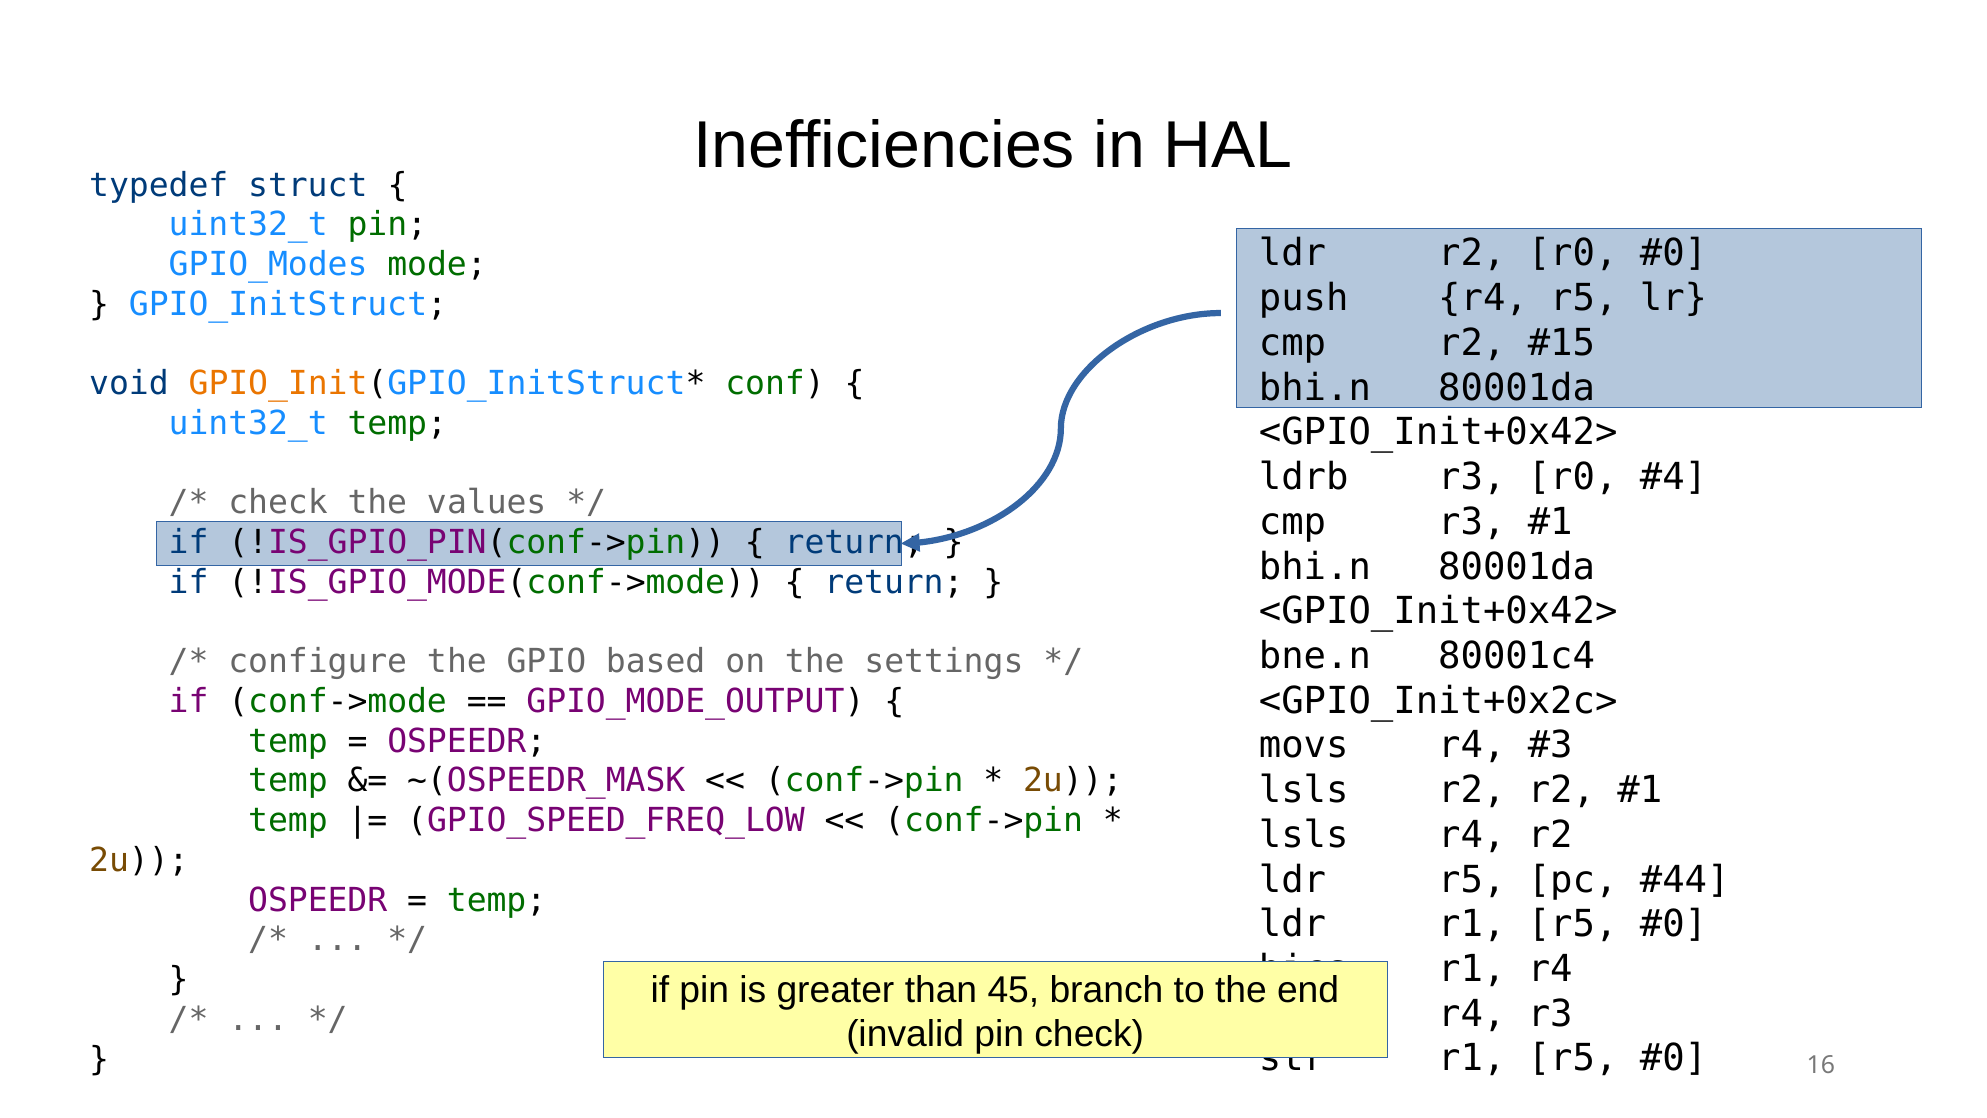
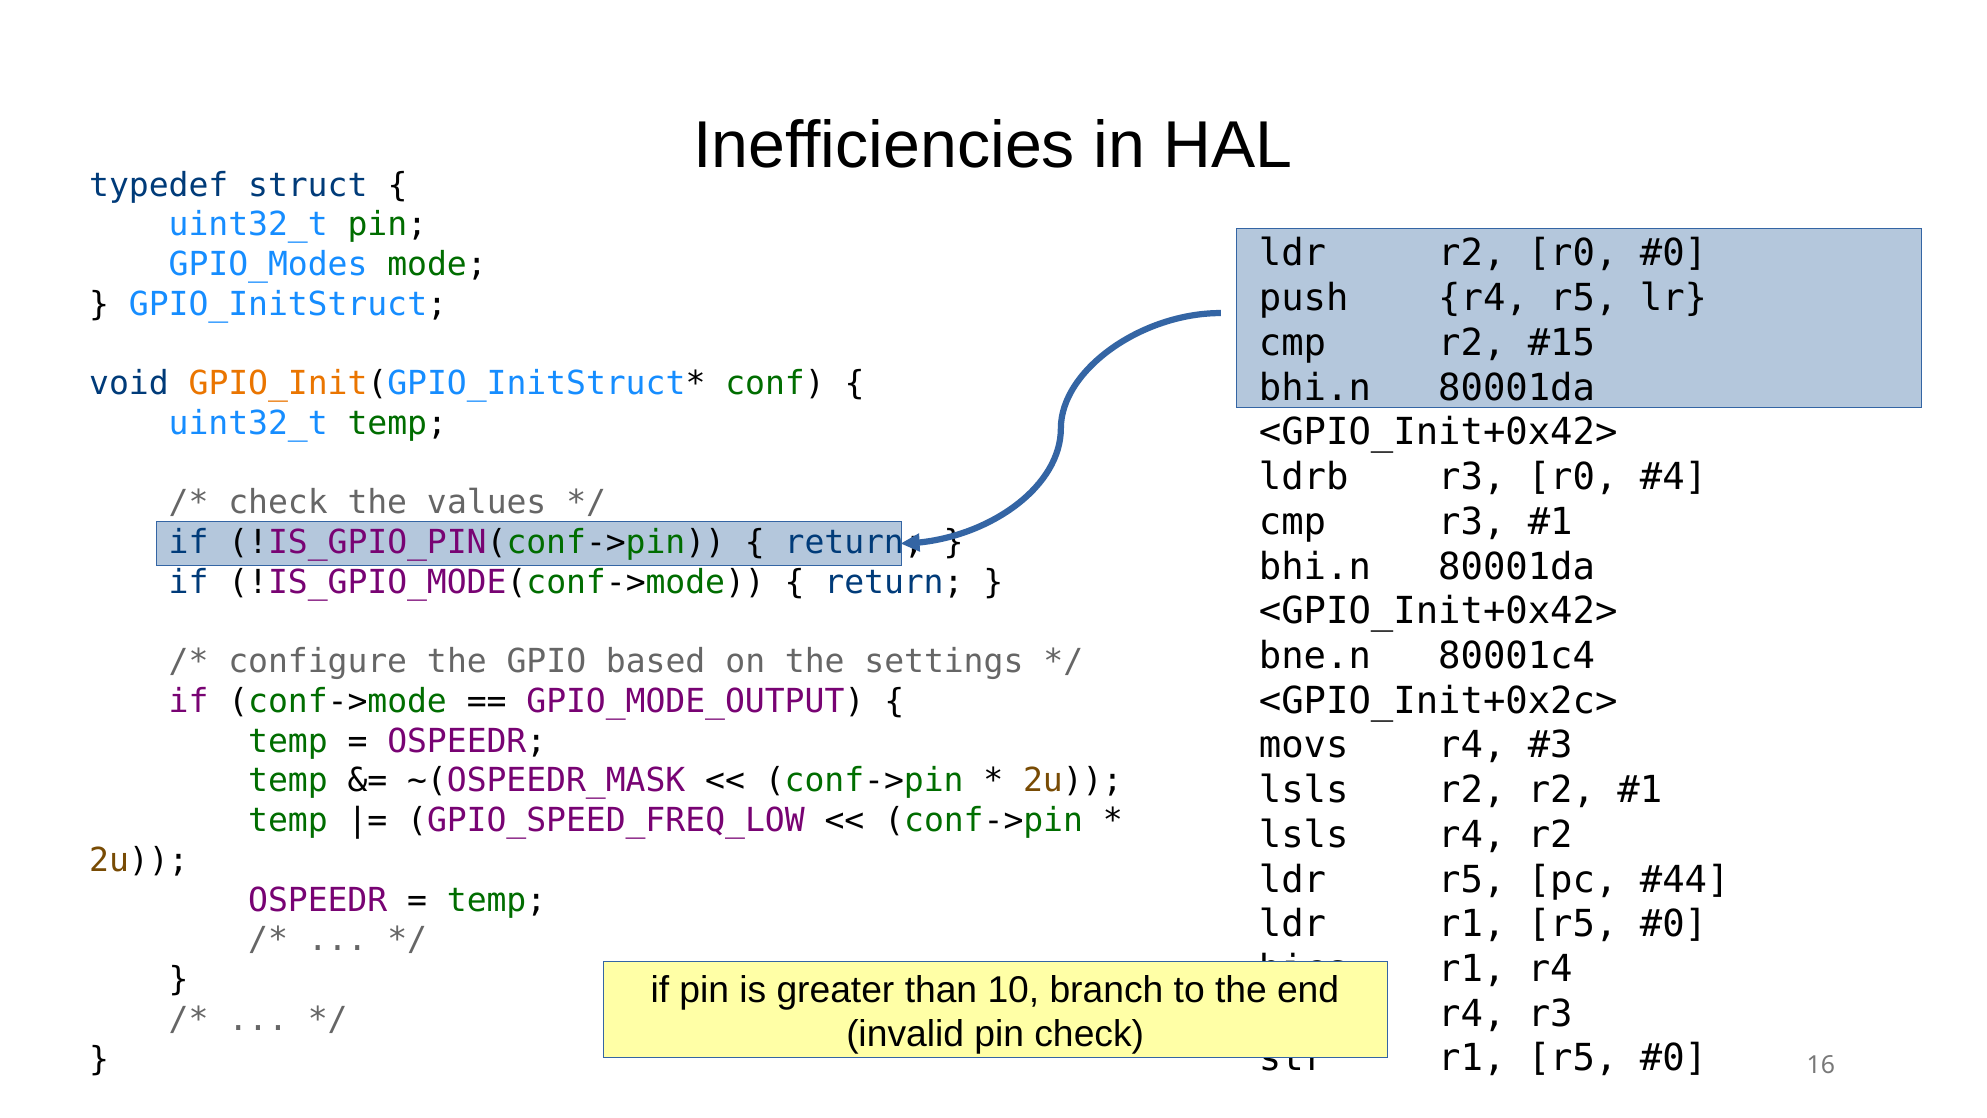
45: 45 -> 10
